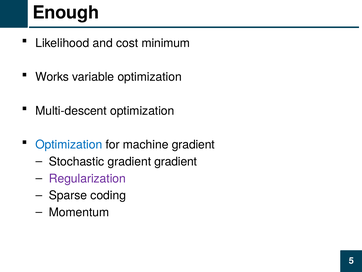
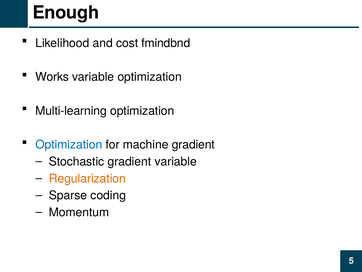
minimum: minimum -> fmindbnd
Multi-descent: Multi-descent -> Multi-learning
gradient gradient: gradient -> variable
Regularization colour: purple -> orange
